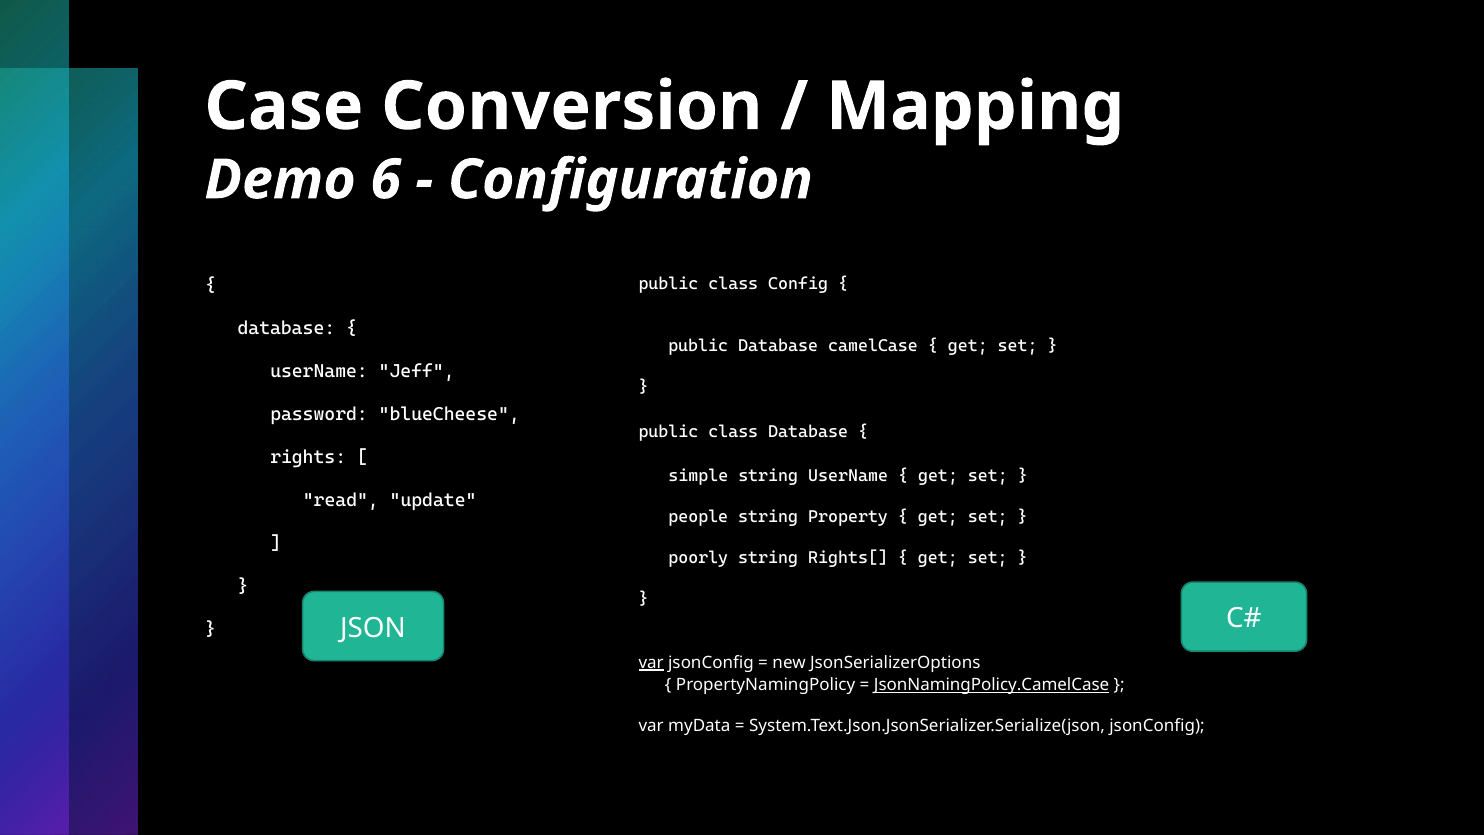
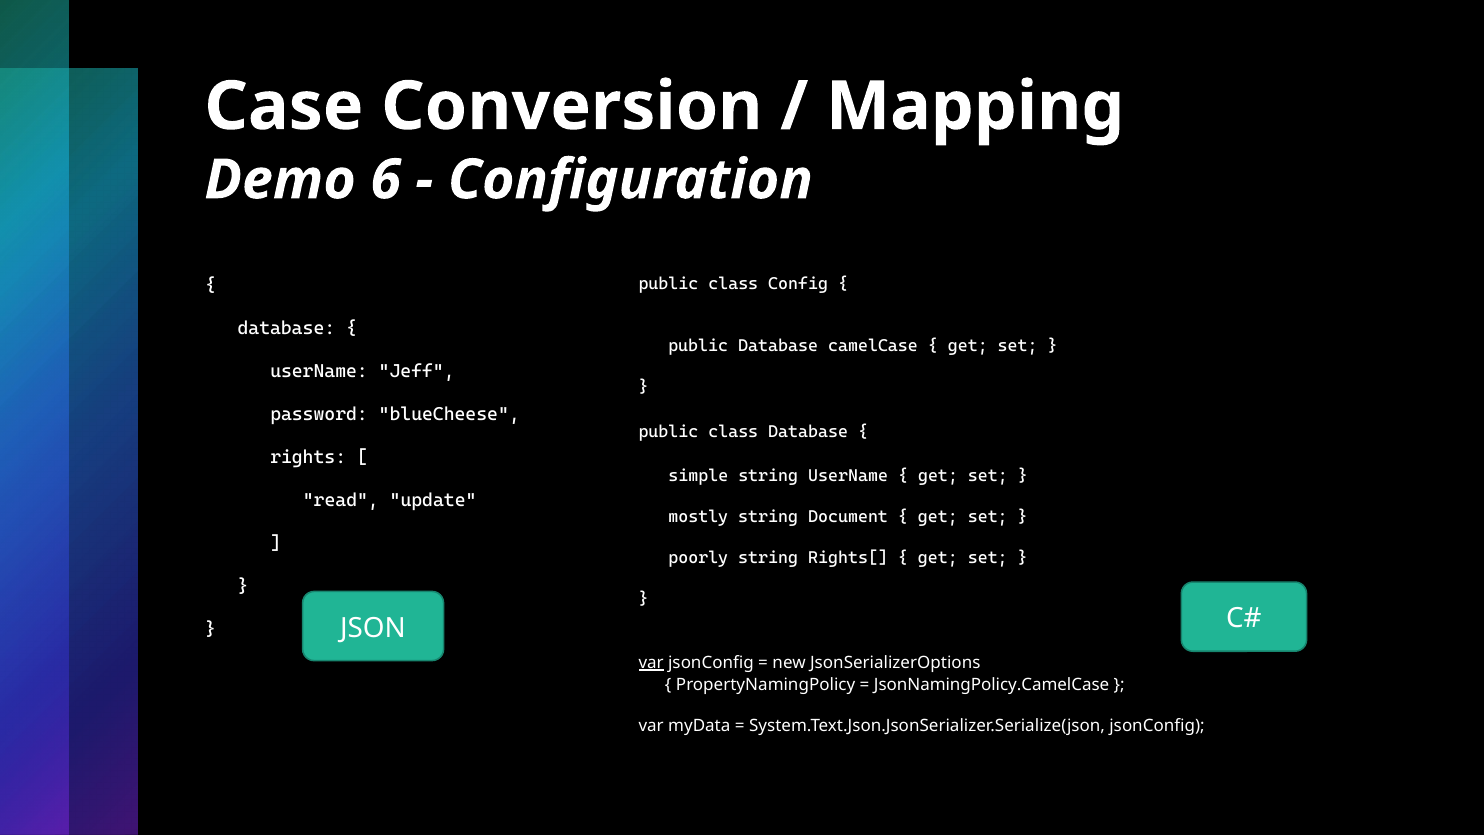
people: people -> mostly
Property: Property -> Document
JsonNamingPolicy.CamelCase underline: present -> none
